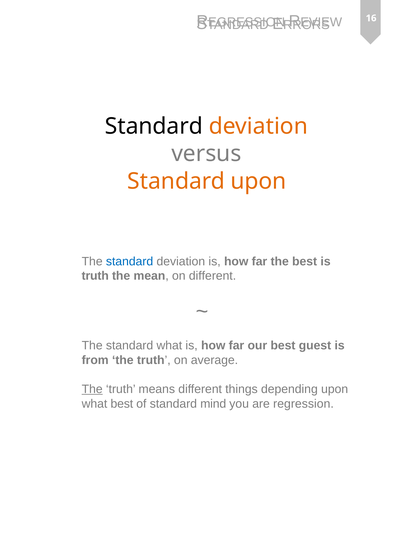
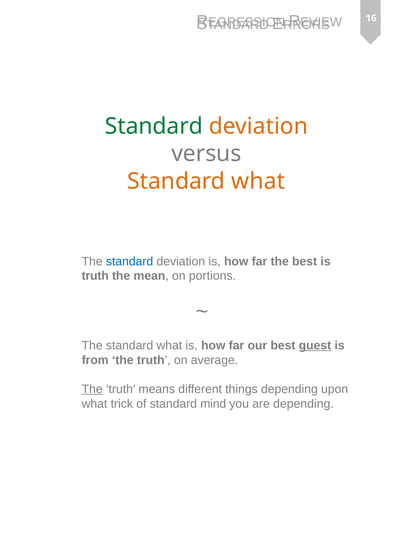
Standard at (154, 126) colour: black -> green
upon at (258, 181): upon -> what
on different: different -> portions
guest underline: none -> present
what best: best -> trick
are regression: regression -> depending
